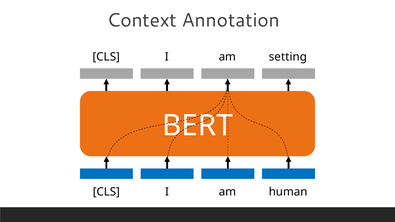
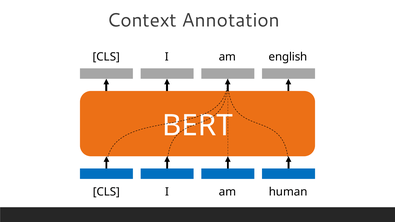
setting: setting -> english
